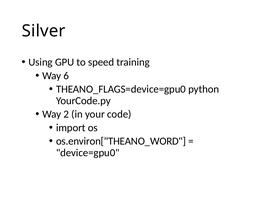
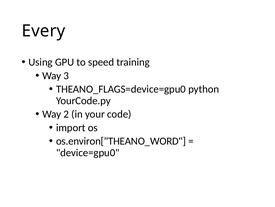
Silver: Silver -> Every
6: 6 -> 3
